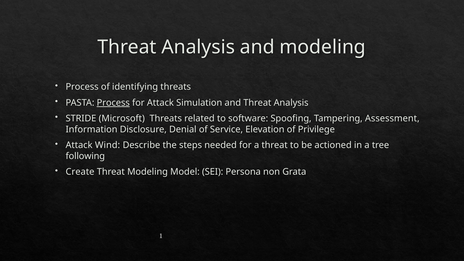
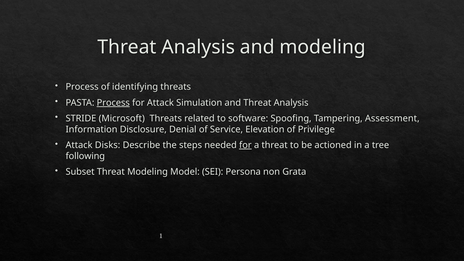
Wind: Wind -> Disks
for at (245, 145) underline: none -> present
Create: Create -> Subset
